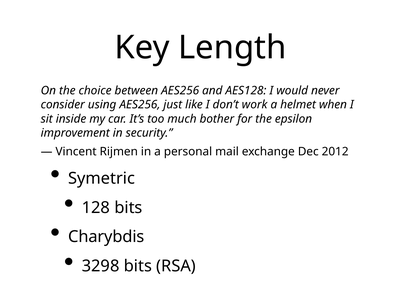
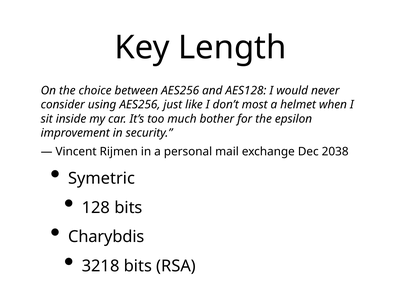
work: work -> most
2012: 2012 -> 2038
3298: 3298 -> 3218
